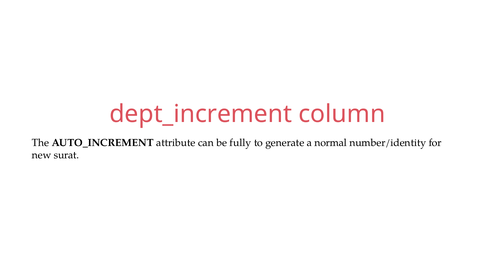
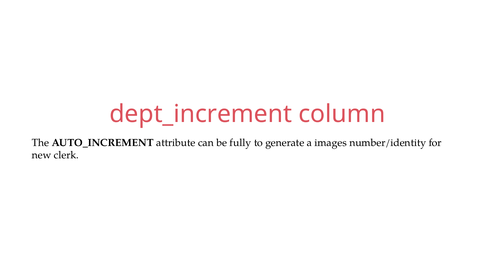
normal: normal -> images
surat: surat -> clerk
